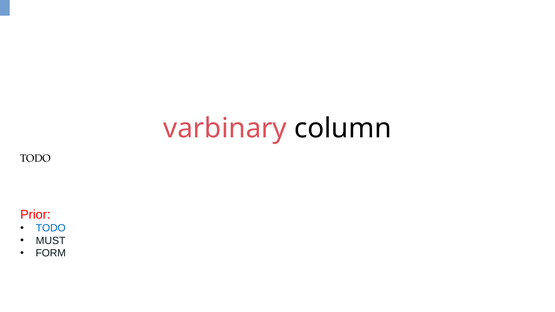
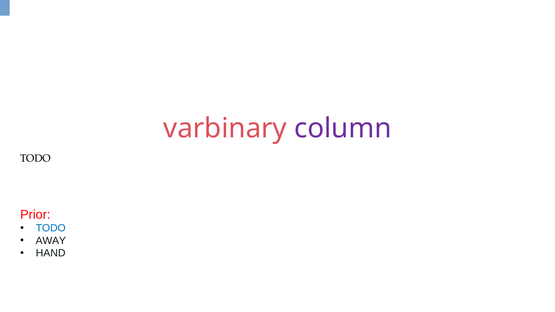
column colour: black -> purple
MUST: MUST -> AWAY
FORM: FORM -> HAND
